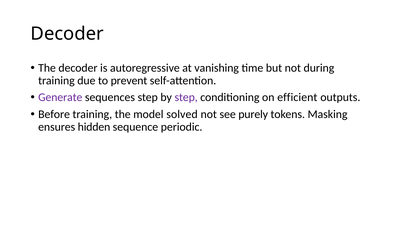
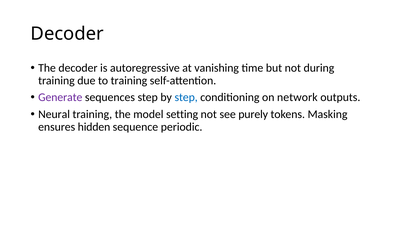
to prevent: prevent -> training
step at (186, 97) colour: purple -> blue
efficient: efficient -> network
Before: Before -> Neural
solved: solved -> setting
